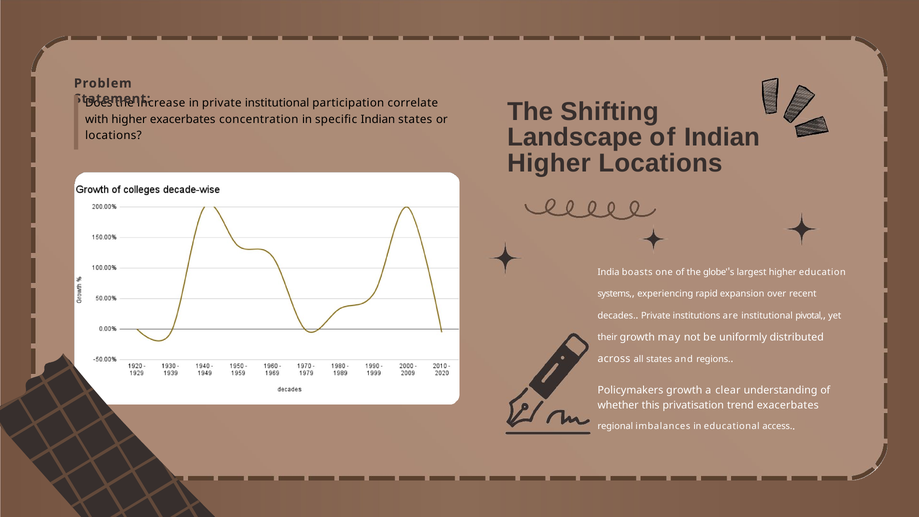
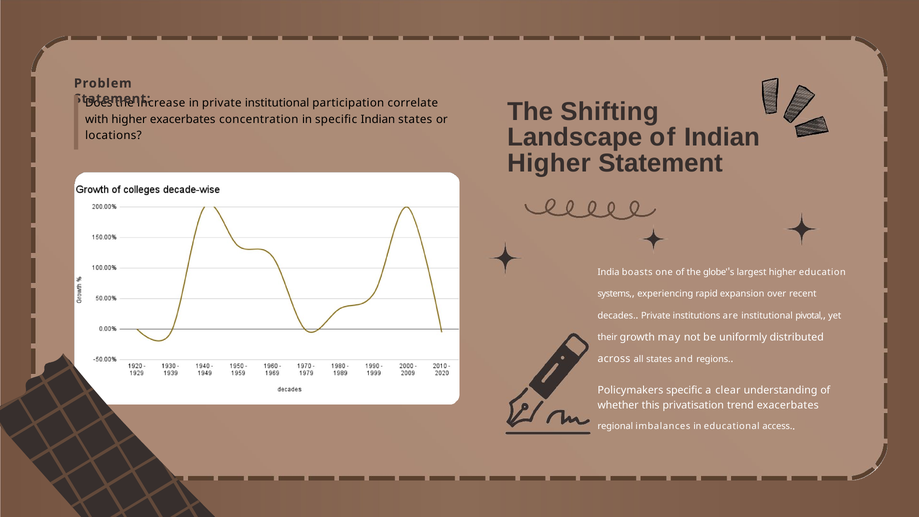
Higher Locations: Locations -> Statement
Policymakers growth: growth -> specific
